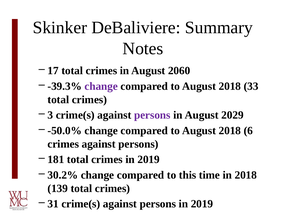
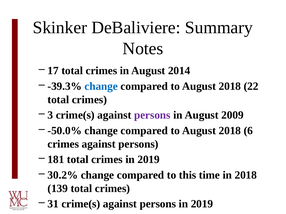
2060: 2060 -> 2014
change at (101, 86) colour: purple -> blue
August 2018 33: 33 -> 22
2029: 2029 -> 2009
